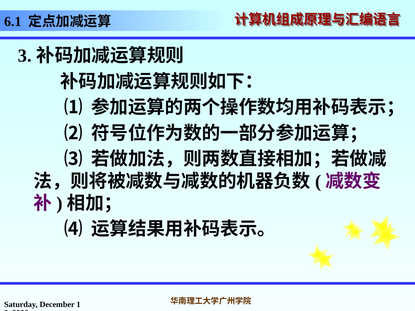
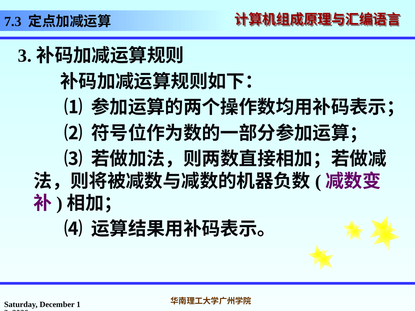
6.1: 6.1 -> 7.3
